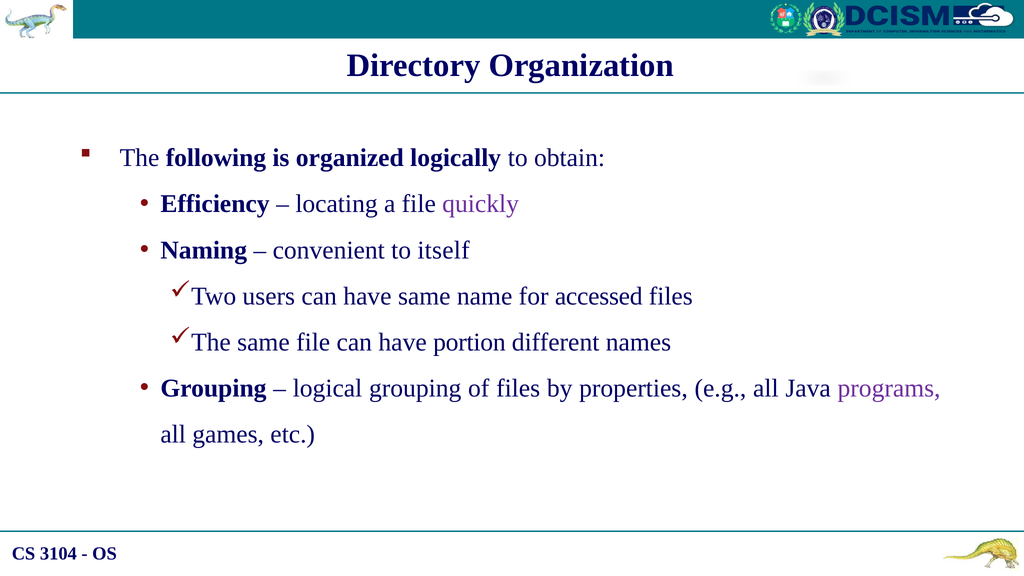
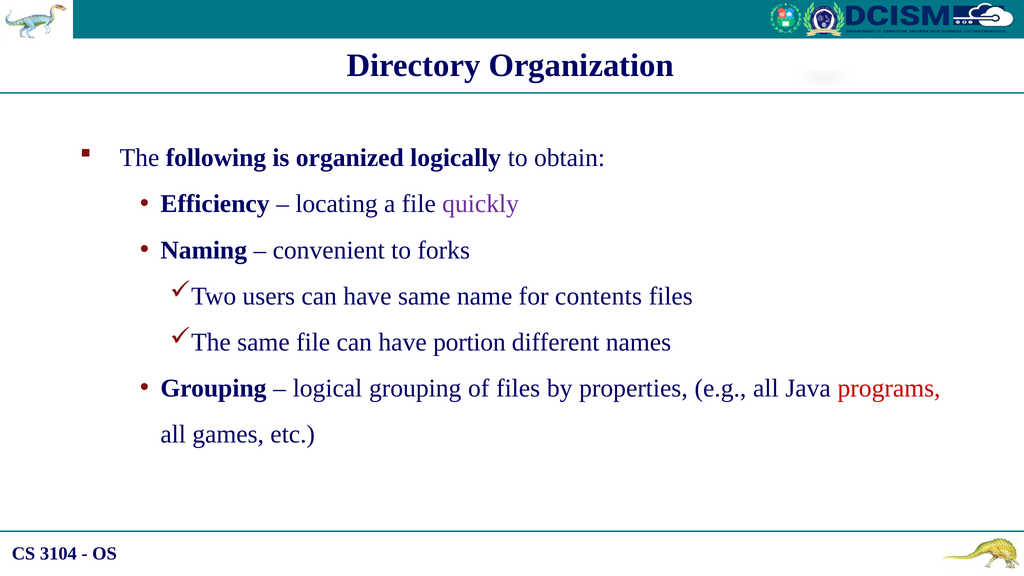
itself: itself -> forks
accessed: accessed -> contents
programs colour: purple -> red
